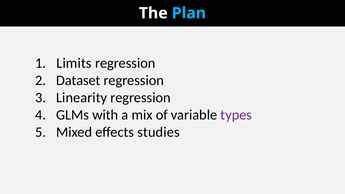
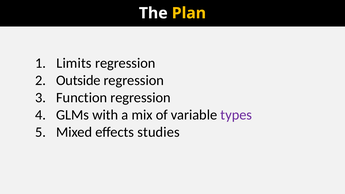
Plan colour: light blue -> yellow
Dataset: Dataset -> Outside
Linearity: Linearity -> Function
